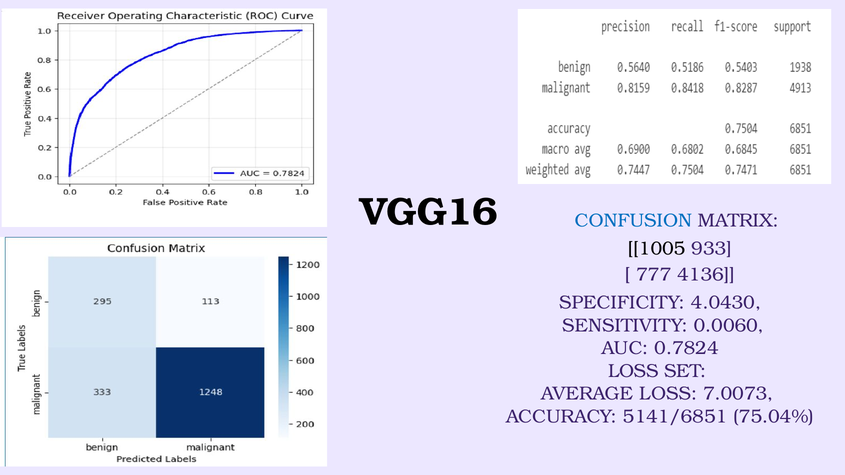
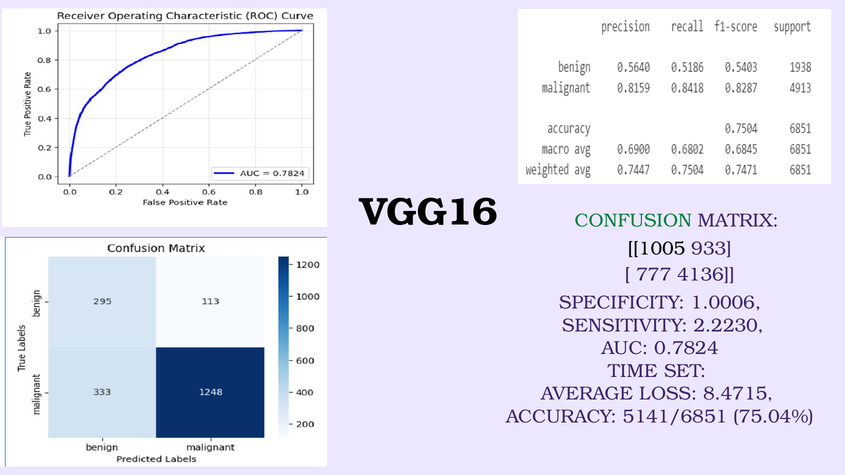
CONFUSION colour: blue -> green
4.0430: 4.0430 -> 1.0006
0.0060: 0.0060 -> 2.2230
LOSS at (633, 371): LOSS -> TIME
7.0073: 7.0073 -> 8.4715
